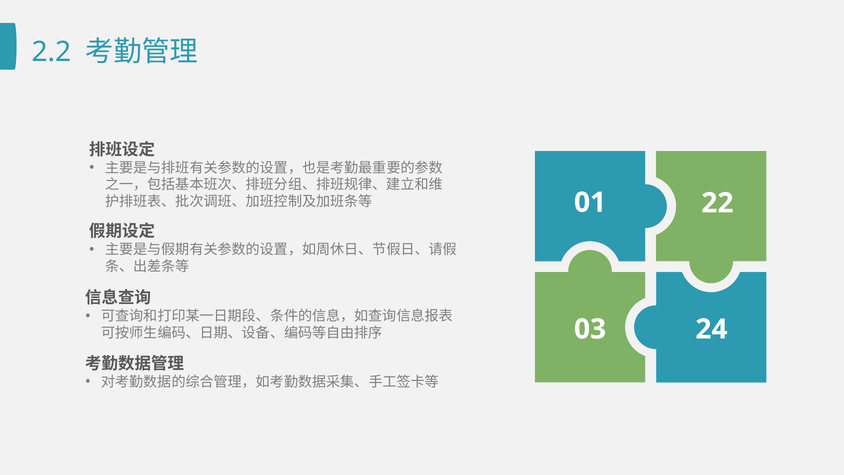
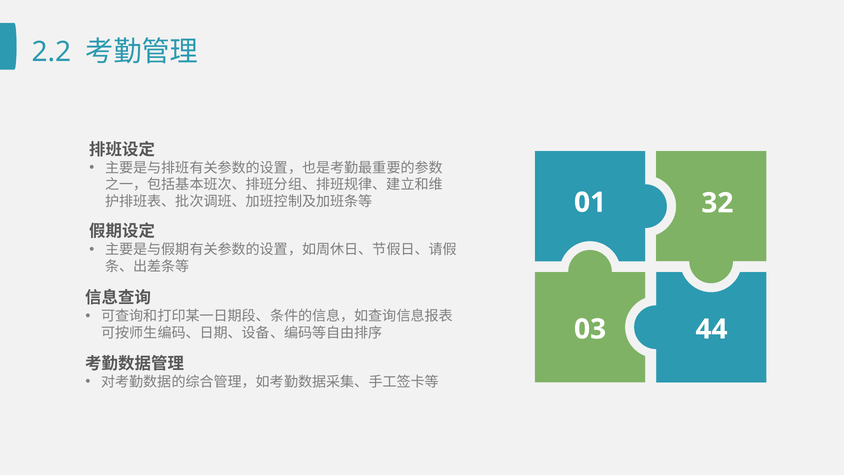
22: 22 -> 32
24: 24 -> 44
